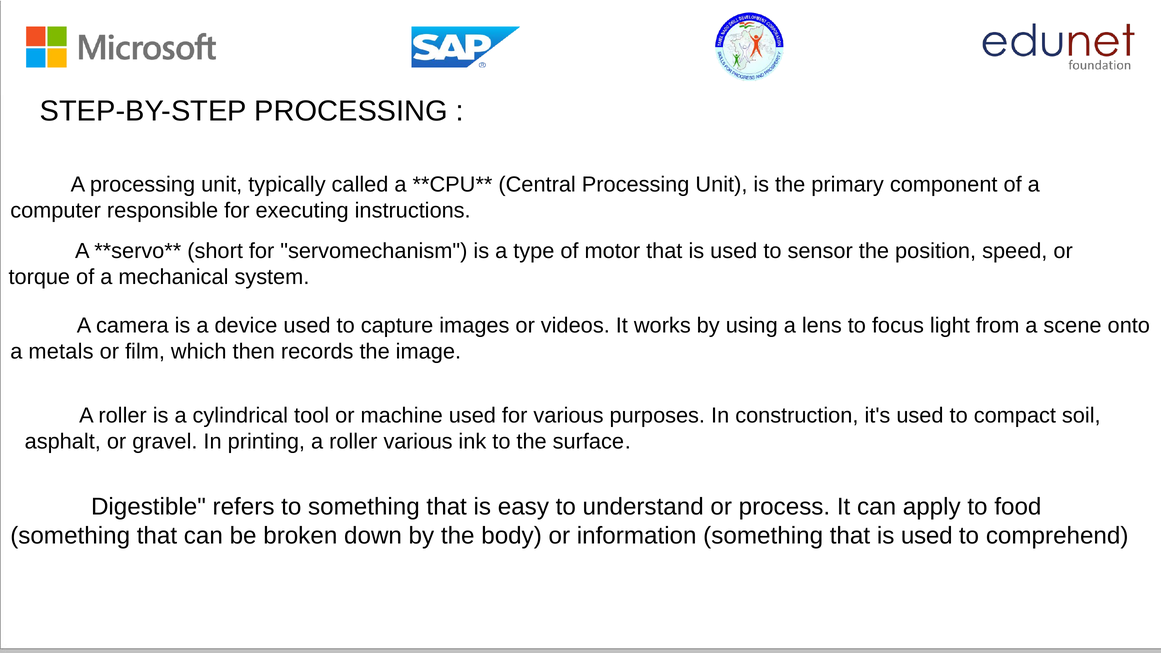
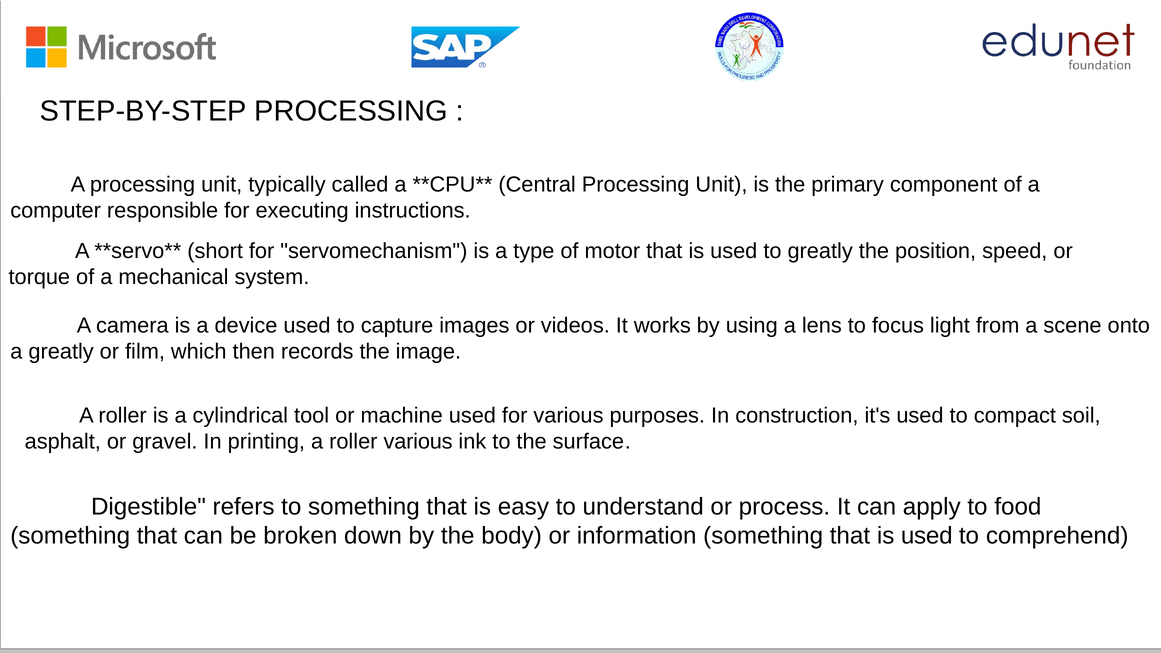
to sensor: sensor -> greatly
a metals: metals -> greatly
